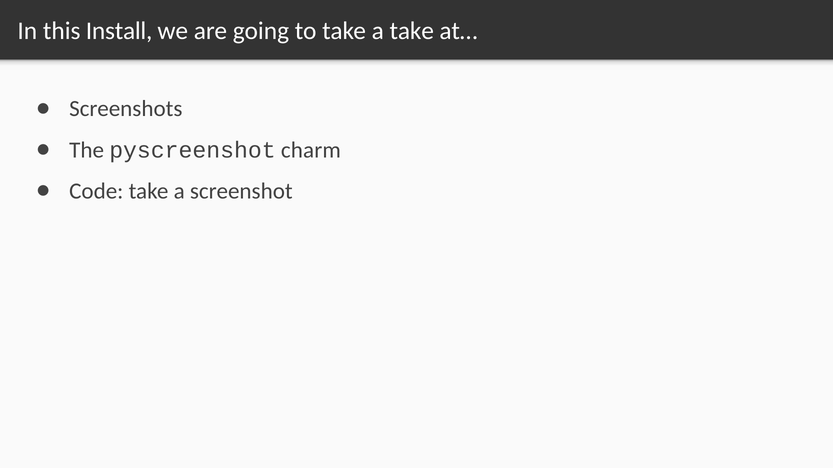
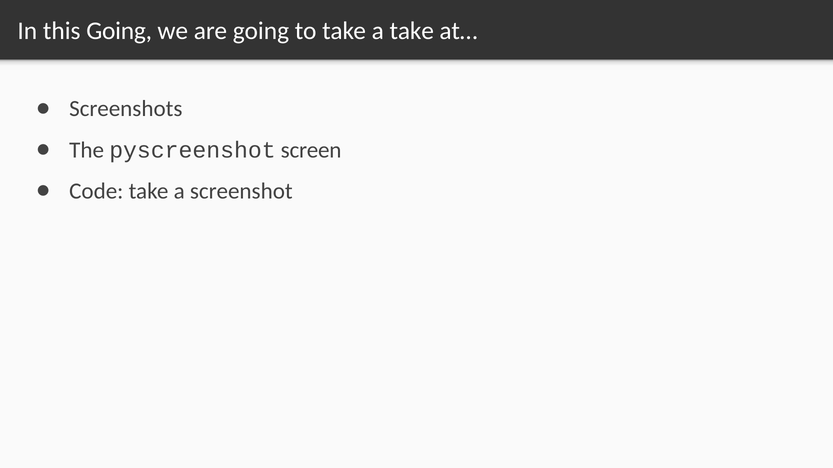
this Install: Install -> Going
charm: charm -> screen
